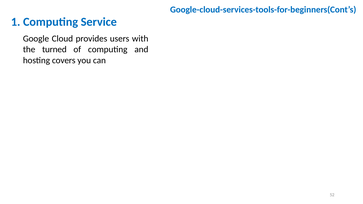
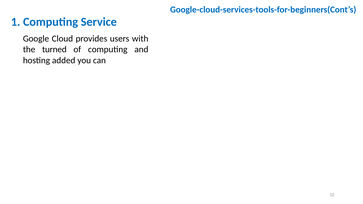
covers: covers -> added
